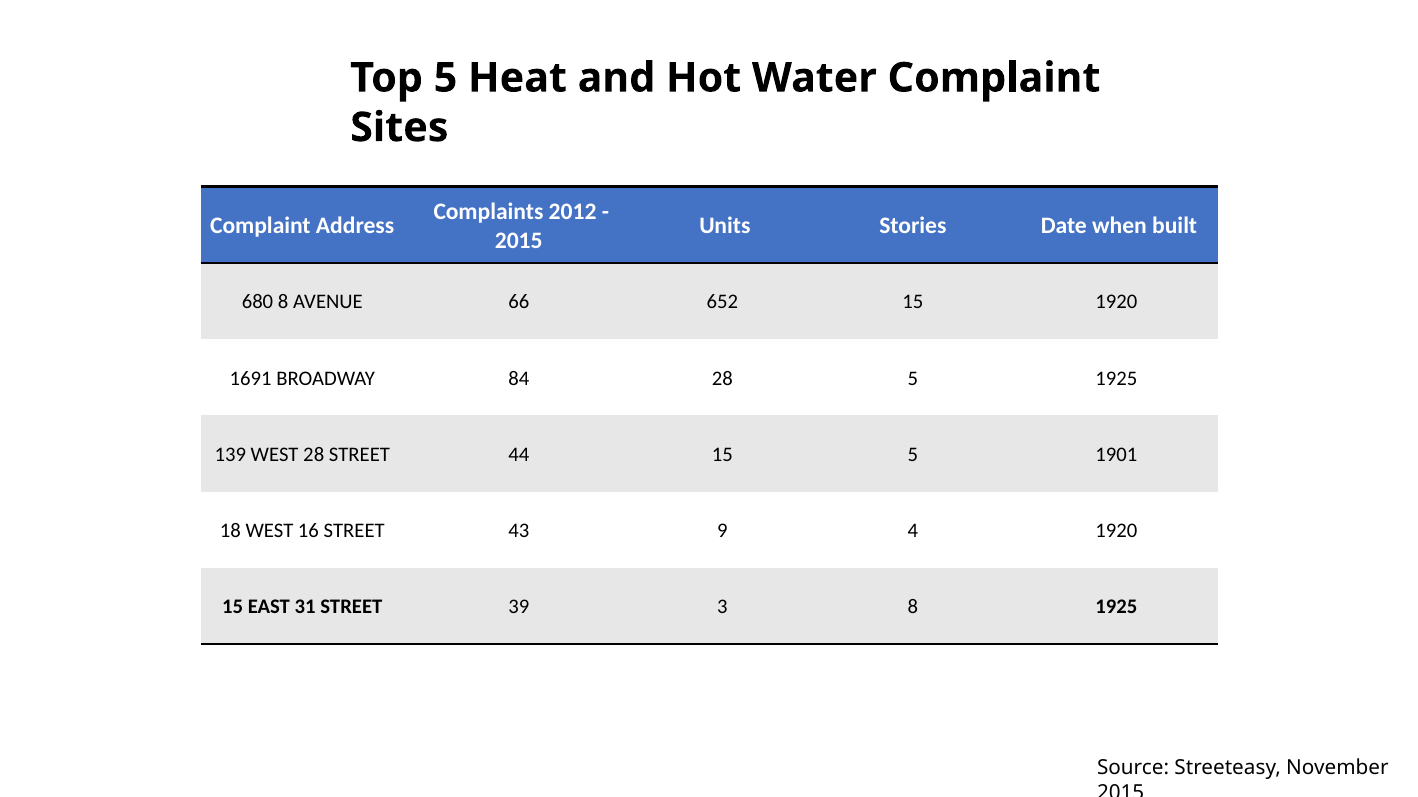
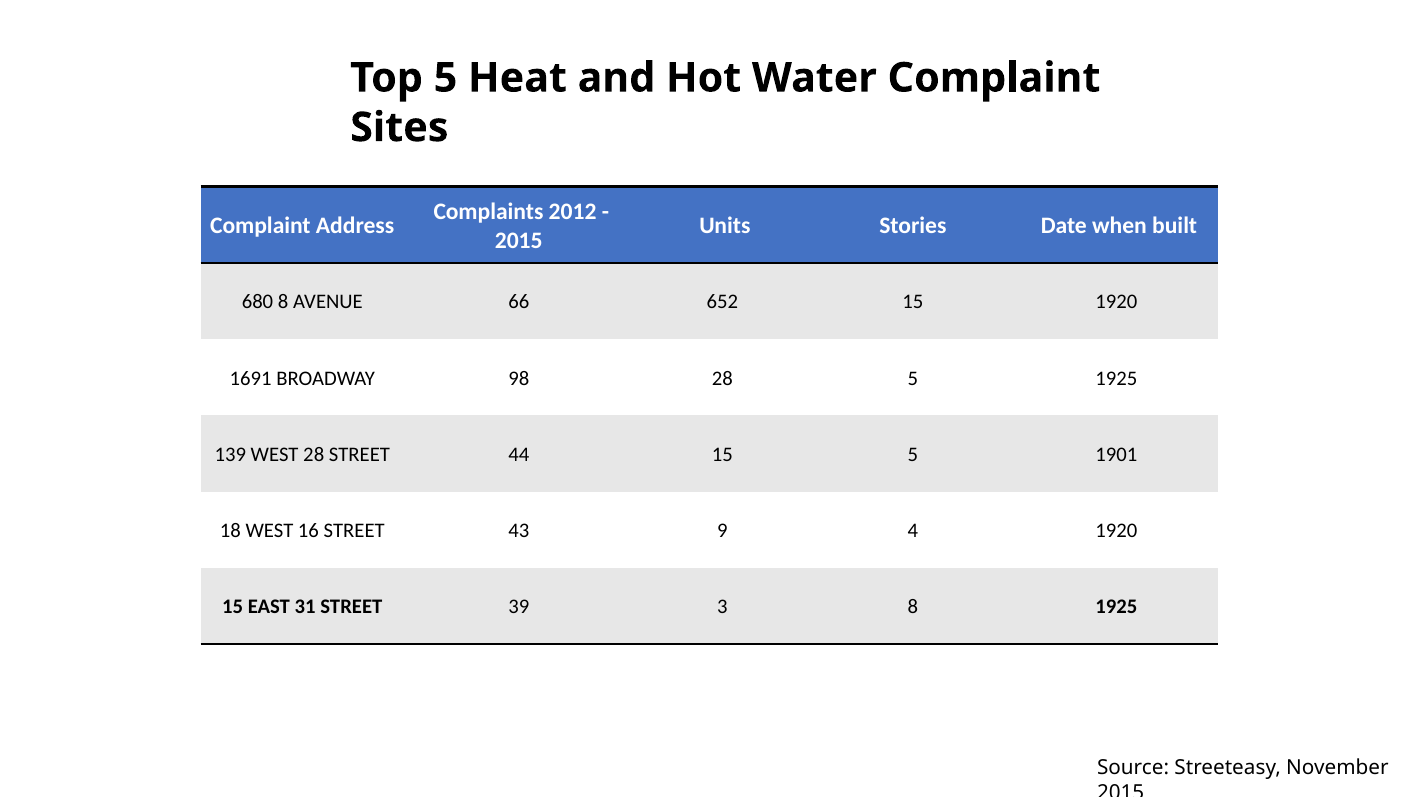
84: 84 -> 98
